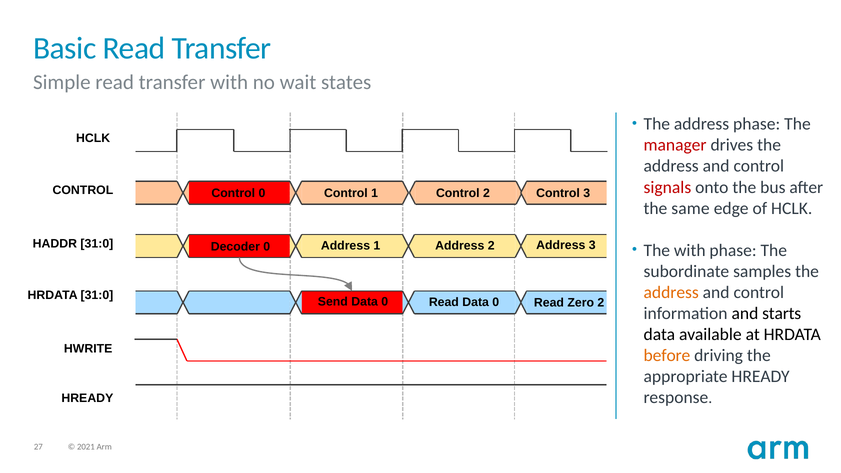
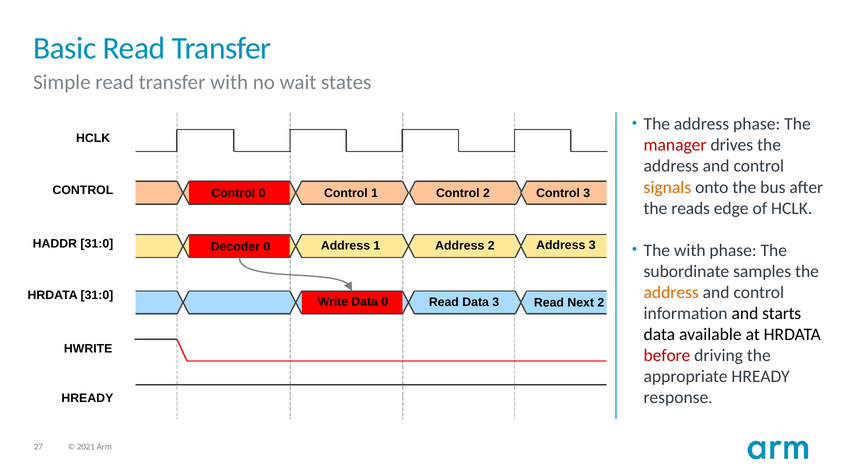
signals colour: red -> orange
same: same -> reads
Send: Send -> Write
Read Data 0: 0 -> 3
Zero: Zero -> Next
before colour: orange -> red
